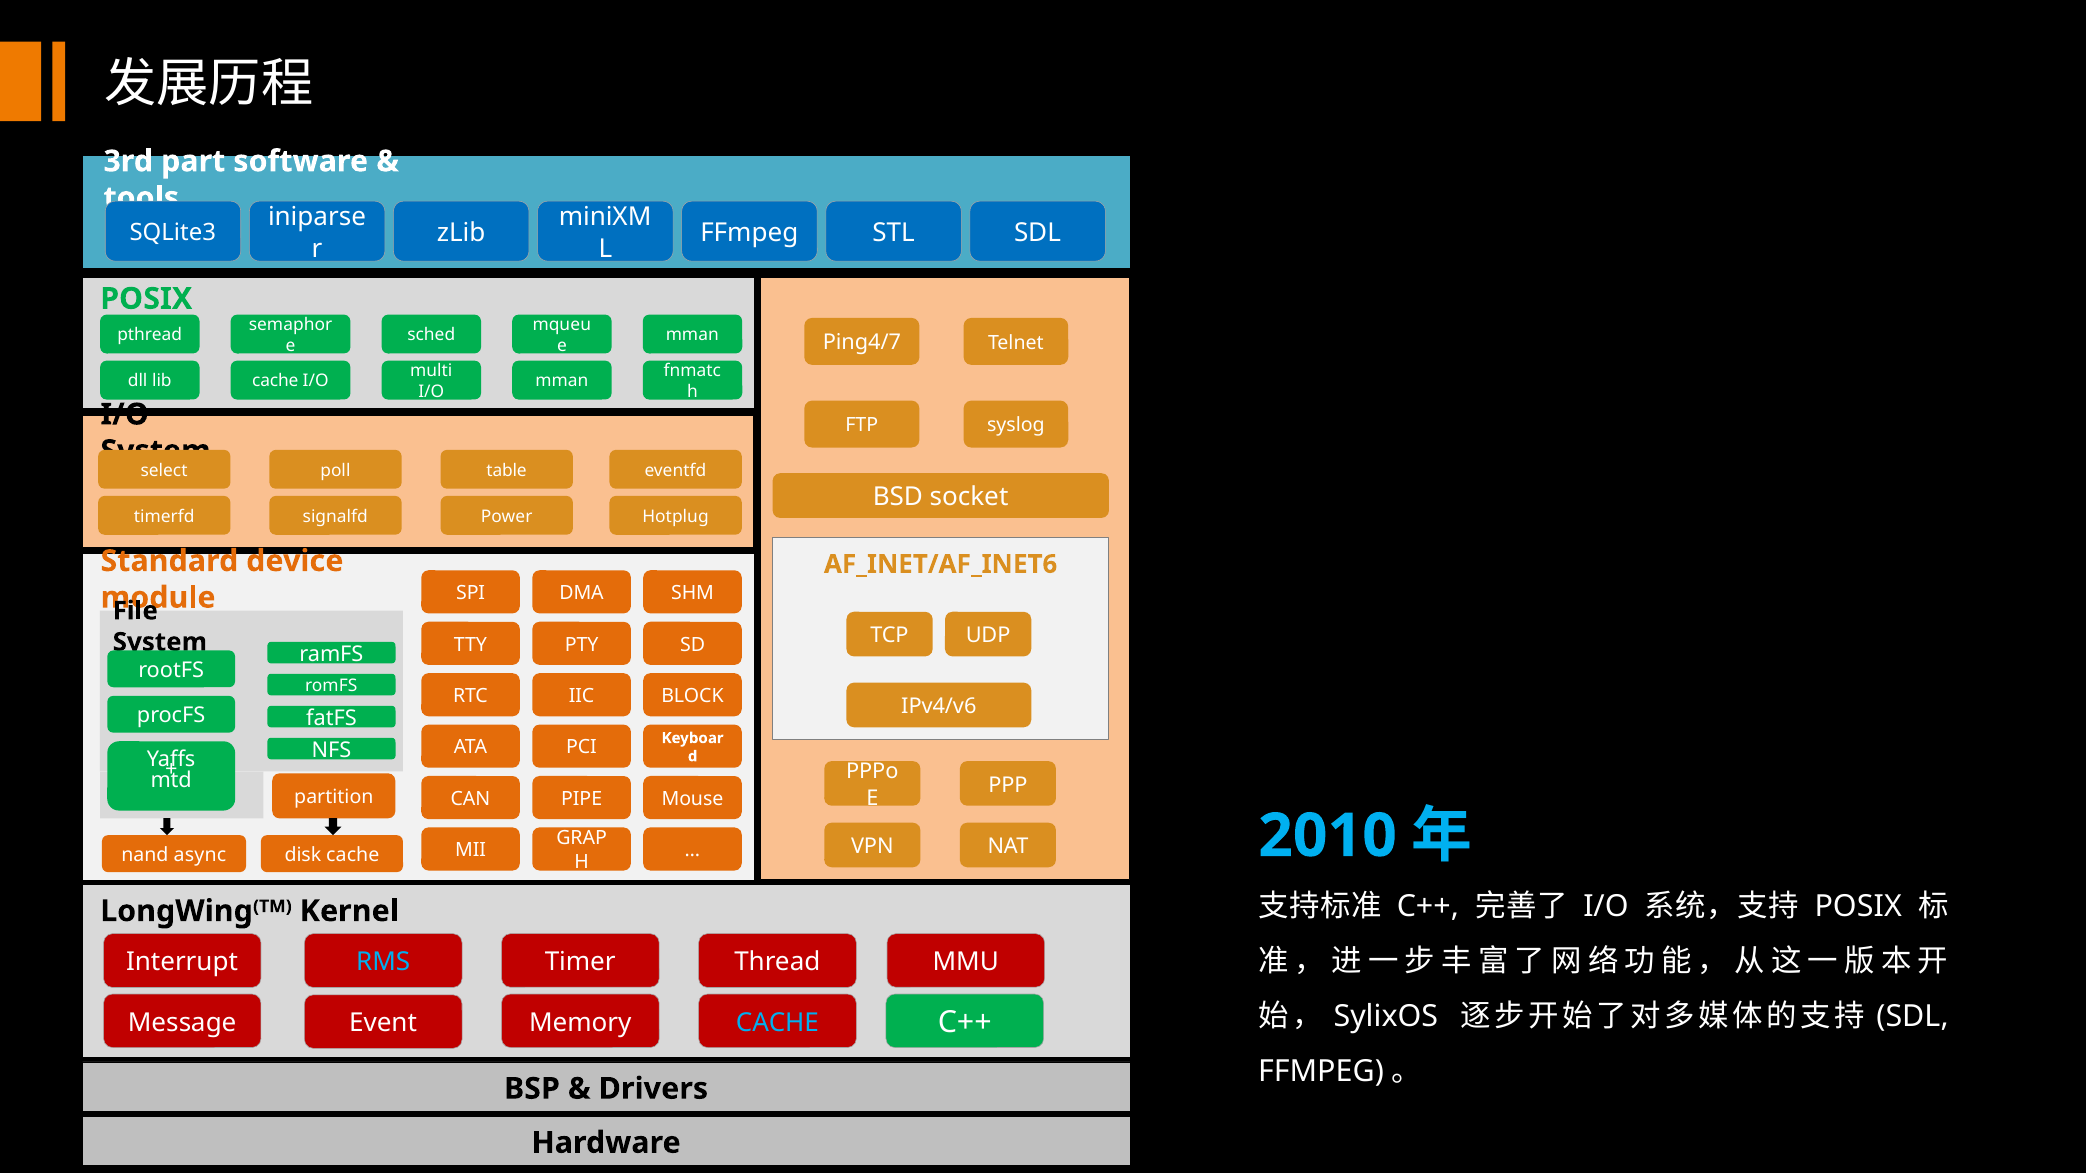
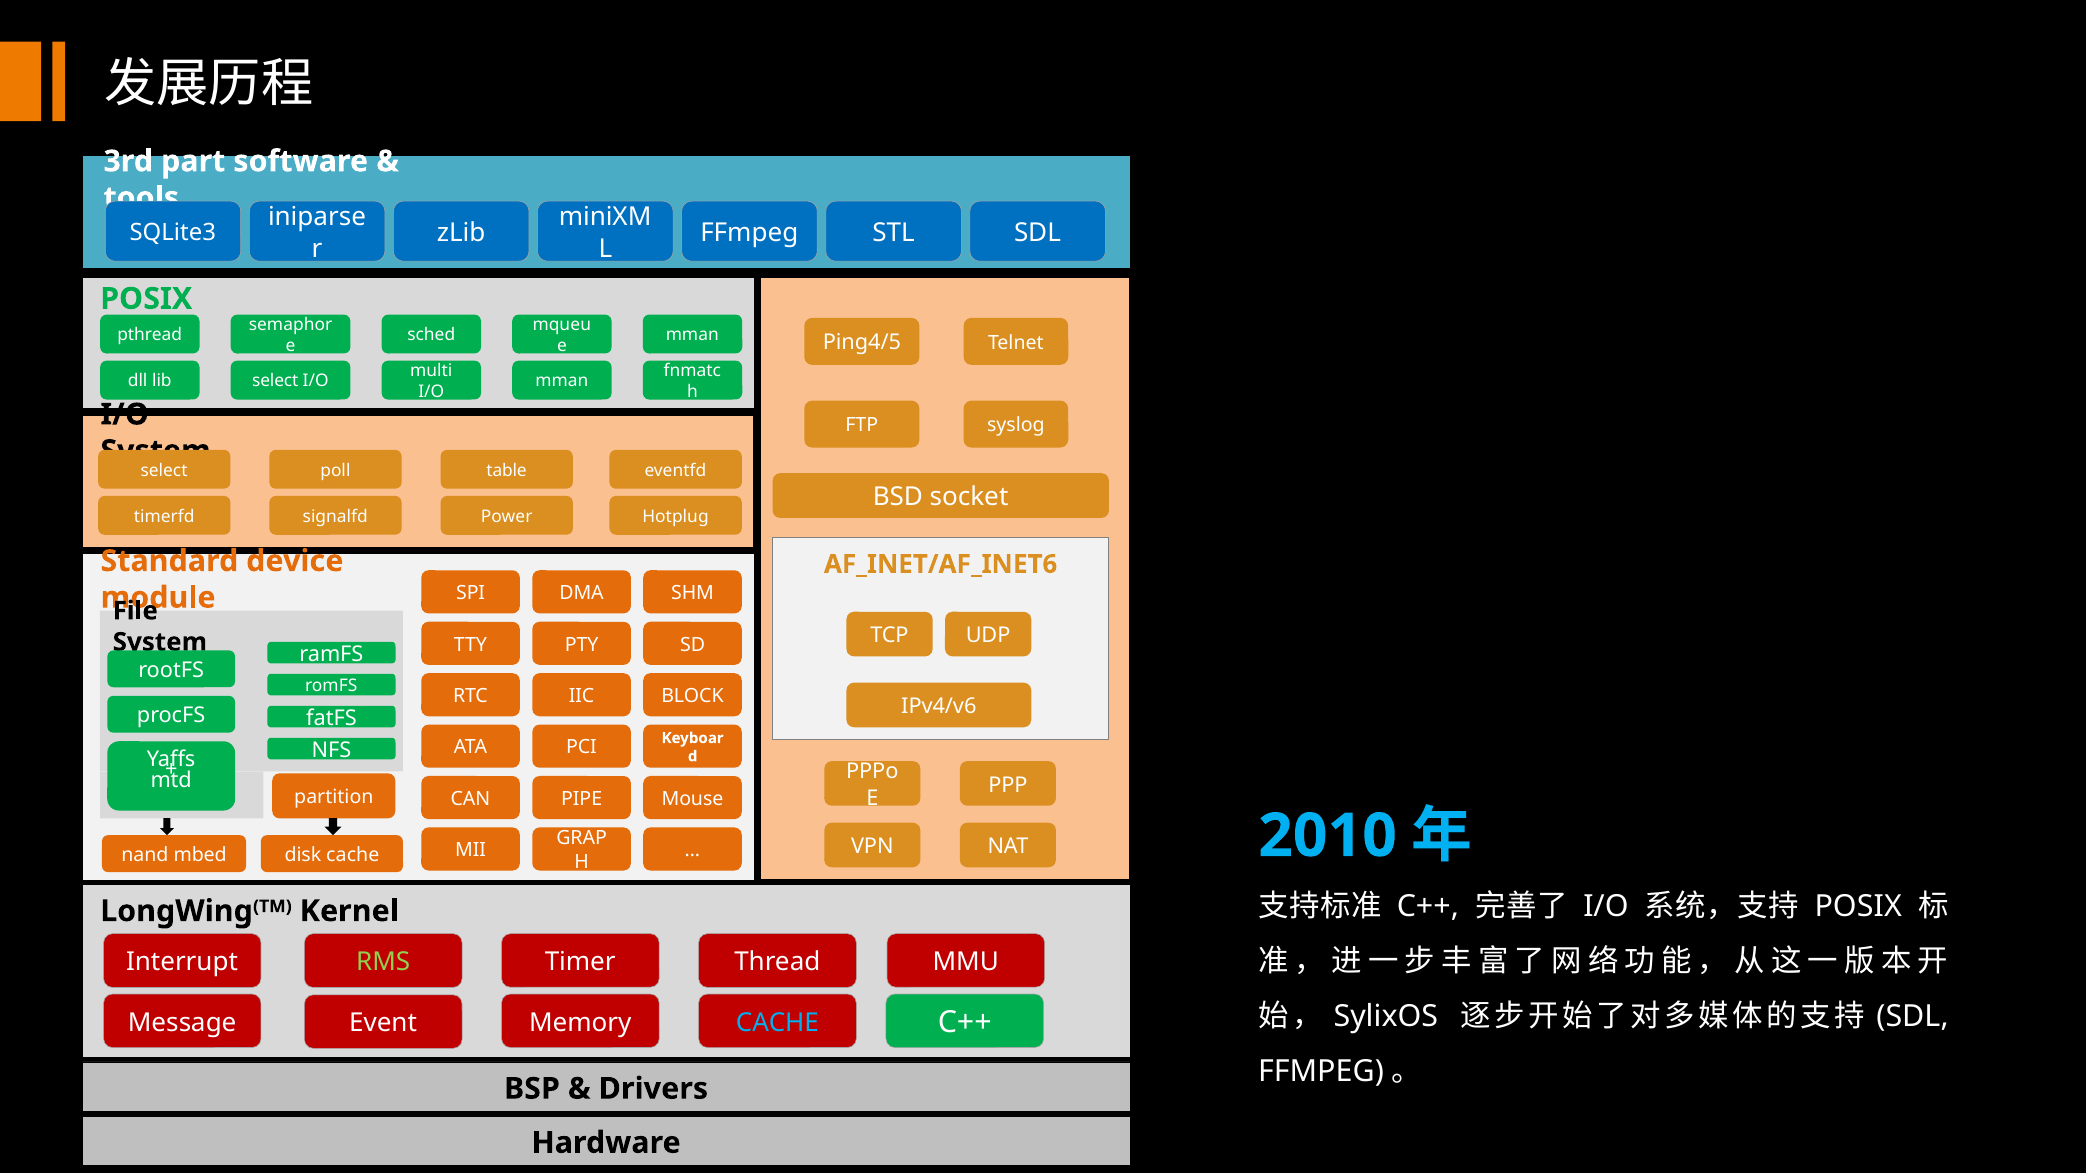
Ping4/7: Ping4/7 -> Ping4/5
cache at (275, 381): cache -> select
async: async -> mbed
RMS colour: light blue -> light green
